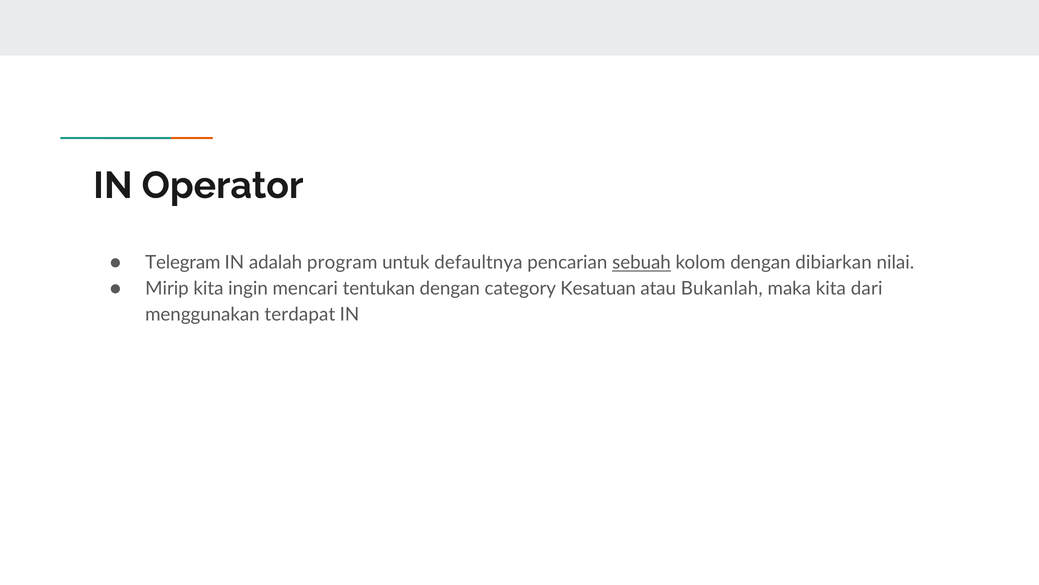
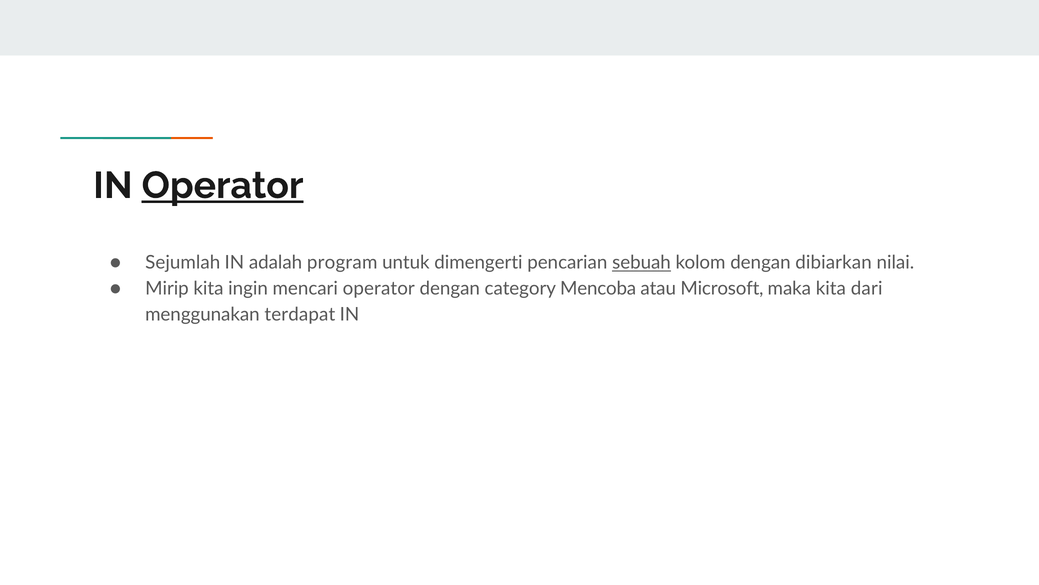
Operator at (222, 185) underline: none -> present
Telegram: Telegram -> Sejumlah
defaultnya: defaultnya -> dimengerti
mencari tentukan: tentukan -> operator
Kesatuan: Kesatuan -> Mencoba
Bukanlah: Bukanlah -> Microsoft
